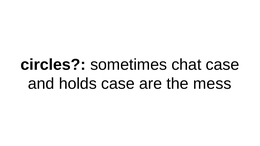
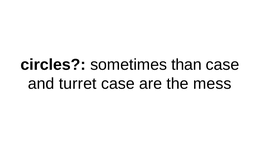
chat: chat -> than
holds: holds -> turret
